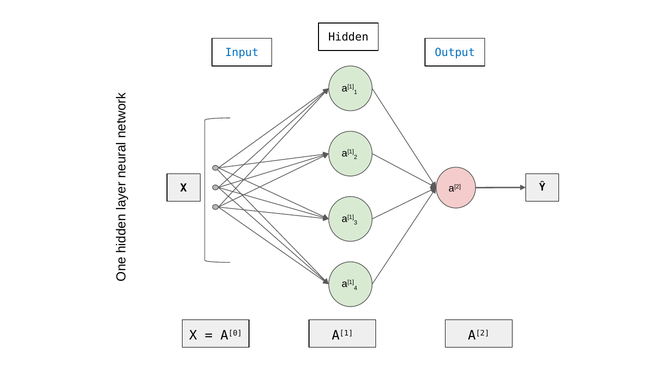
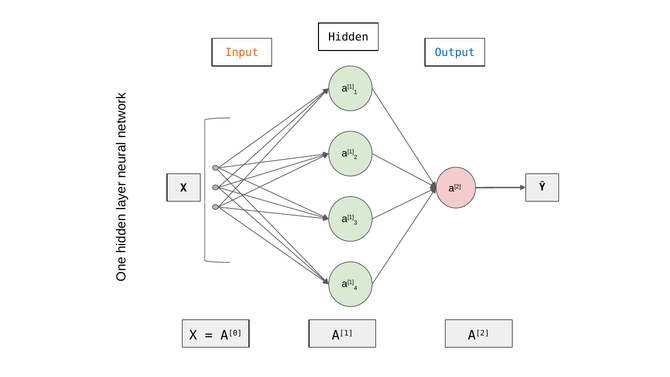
Input colour: blue -> orange
